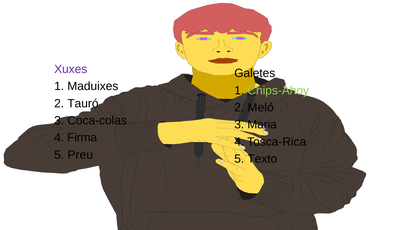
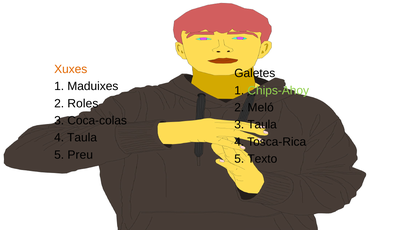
Xuxes colour: purple -> orange
Tauró: Tauró -> Roles
3 Maria: Maria -> Taula
4 Firma: Firma -> Taula
